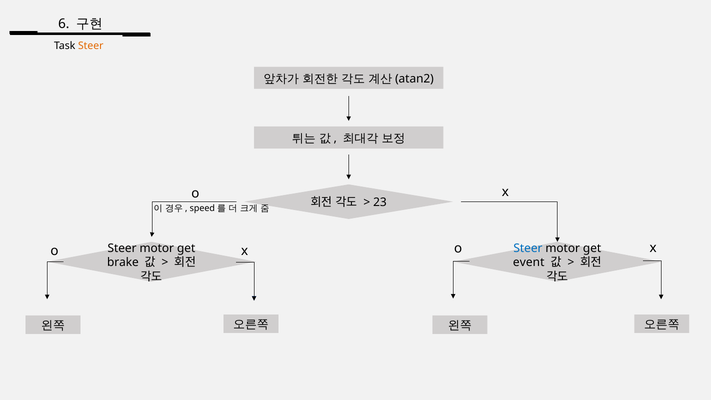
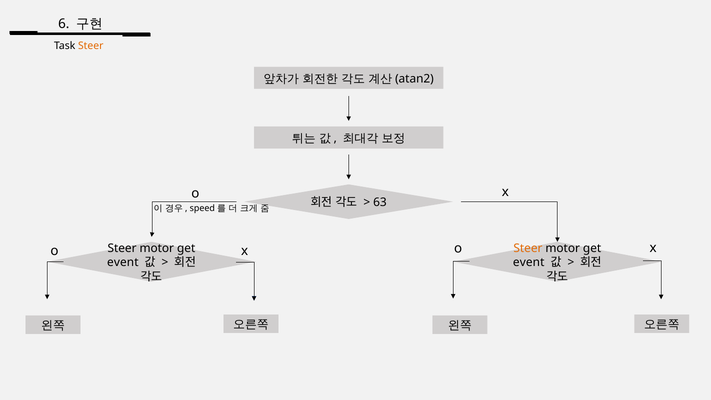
23: 23 -> 63
Steer at (528, 248) colour: blue -> orange
brake at (123, 262): brake -> event
